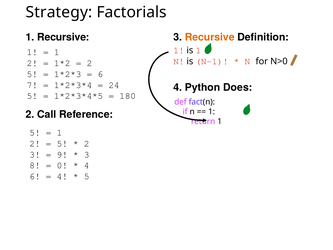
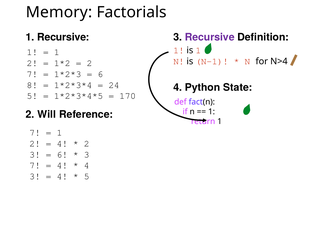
Strategy: Strategy -> Memory
Recursive at (210, 37) colour: orange -> purple
N>0: N>0 -> N>4
5 at (32, 74): 5 -> 7
7: 7 -> 8
Does: Does -> State
180: 180 -> 170
Call: Call -> Will
5 at (35, 132): 5 -> 7
5 at (62, 143): 5 -> 4
9 at (62, 154): 9 -> 6
8 at (35, 165): 8 -> 7
0 at (62, 165): 0 -> 4
6 at (35, 176): 6 -> 3
